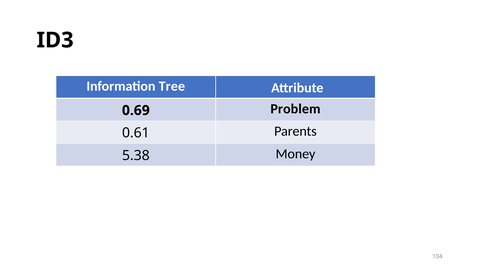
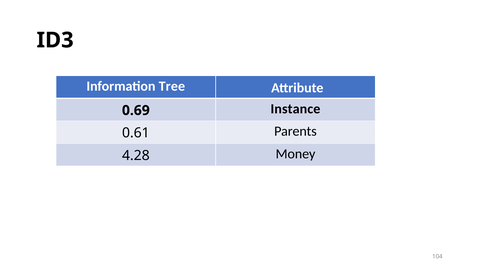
Problem: Problem -> Instance
5.38: 5.38 -> 4.28
